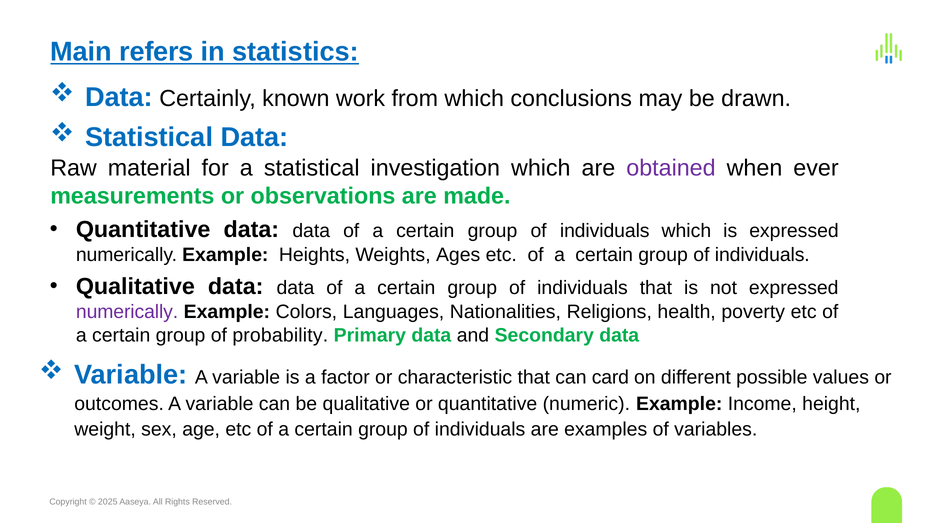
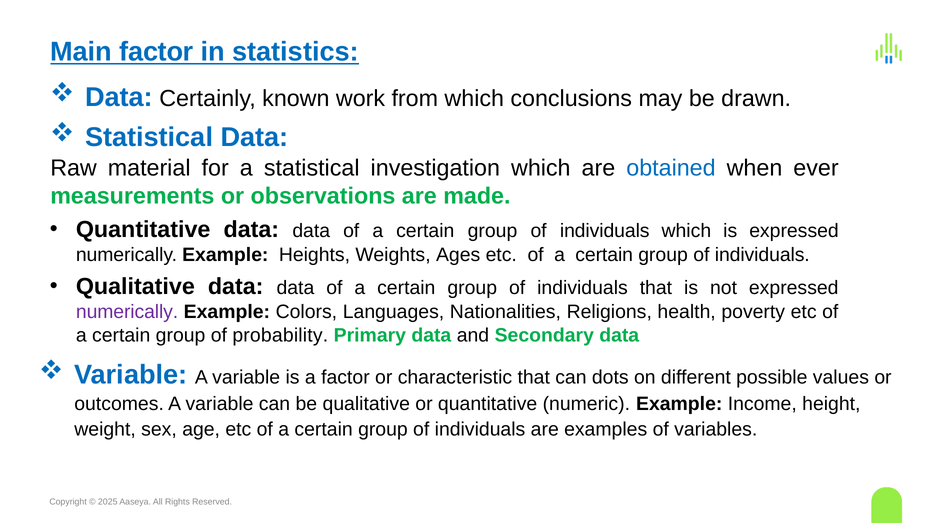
Main refers: refers -> factor
obtained colour: purple -> blue
card: card -> dots
